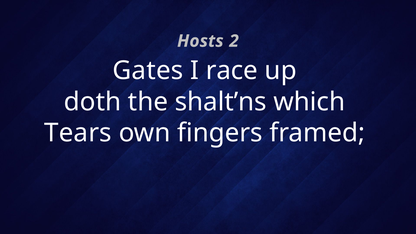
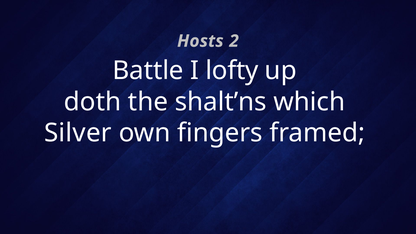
Gates: Gates -> Battle
race: race -> lofty
Tears: Tears -> Silver
